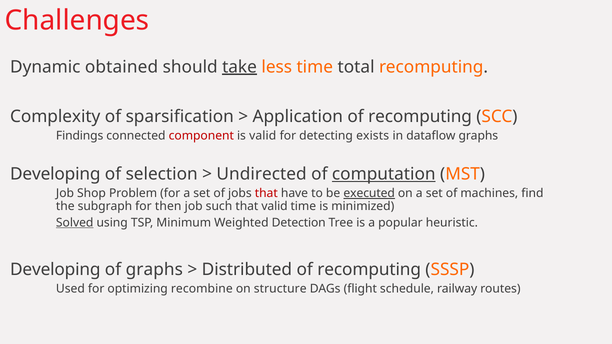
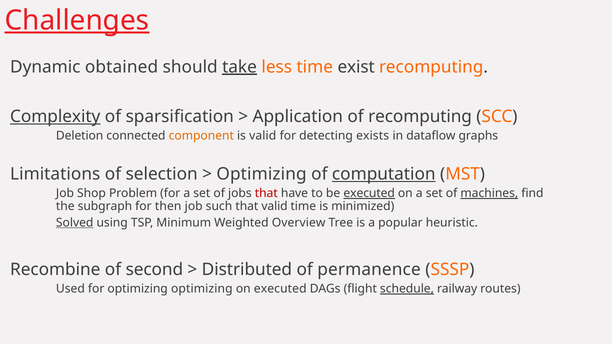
Challenges underline: none -> present
total: total -> exist
Complexity underline: none -> present
Findings: Findings -> Deletion
component colour: red -> orange
Developing at (55, 174): Developing -> Limitations
Undirected at (262, 174): Undirected -> Optimizing
machines underline: none -> present
Detection: Detection -> Overview
Developing at (55, 270): Developing -> Recombine
of graphs: graphs -> second
recomputing at (369, 270): recomputing -> permanence
optimizing recombine: recombine -> optimizing
on structure: structure -> executed
schedule underline: none -> present
